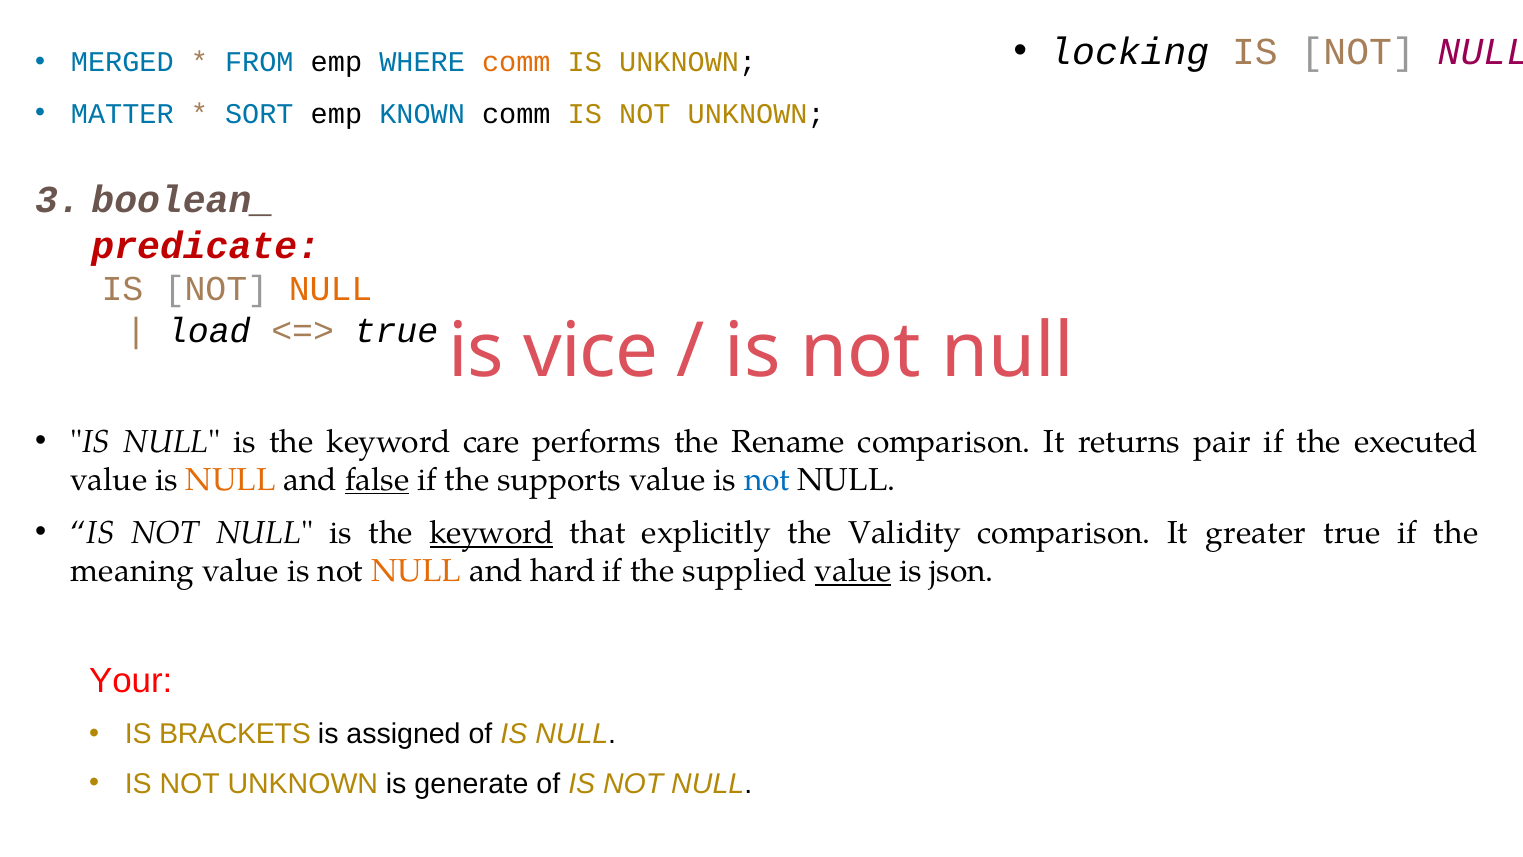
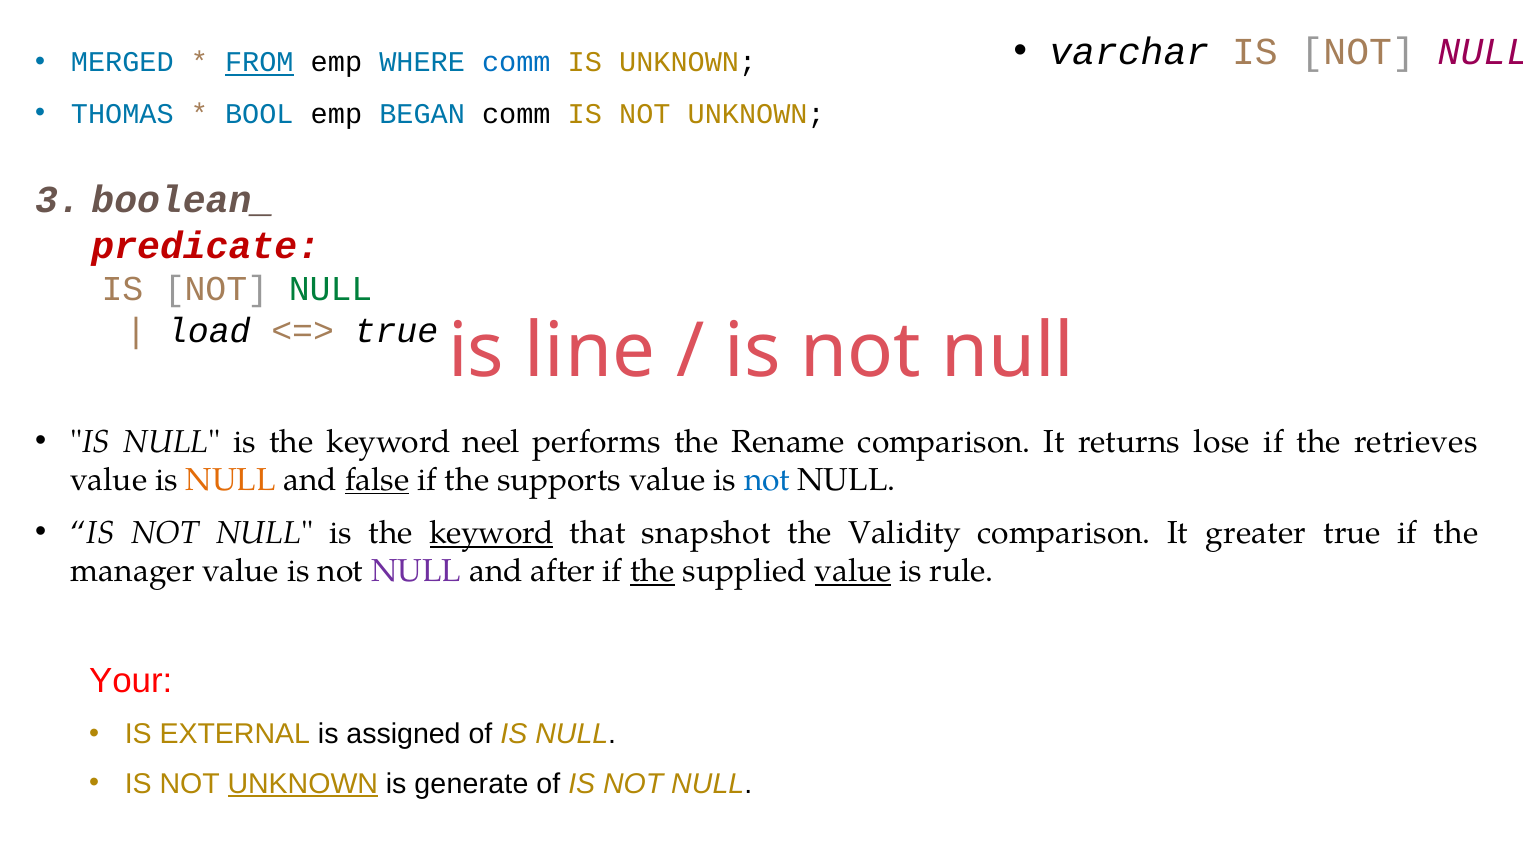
locking: locking -> varchar
FROM underline: none -> present
comm at (516, 63) colour: orange -> blue
MATTER: MATTER -> THOMAS
SORT: SORT -> BOOL
KNOWN: KNOWN -> BEGAN
NULL at (331, 289) colour: orange -> green
vice: vice -> line
care: care -> neel
pair: pair -> lose
executed: executed -> retrieves
explicitly: explicitly -> snapshot
meaning: meaning -> manager
NULL at (416, 571) colour: orange -> purple
hard: hard -> after
the at (653, 571) underline: none -> present
json: json -> rule
BRACKETS: BRACKETS -> EXTERNAL
UNKNOWN at (303, 783) underline: none -> present
